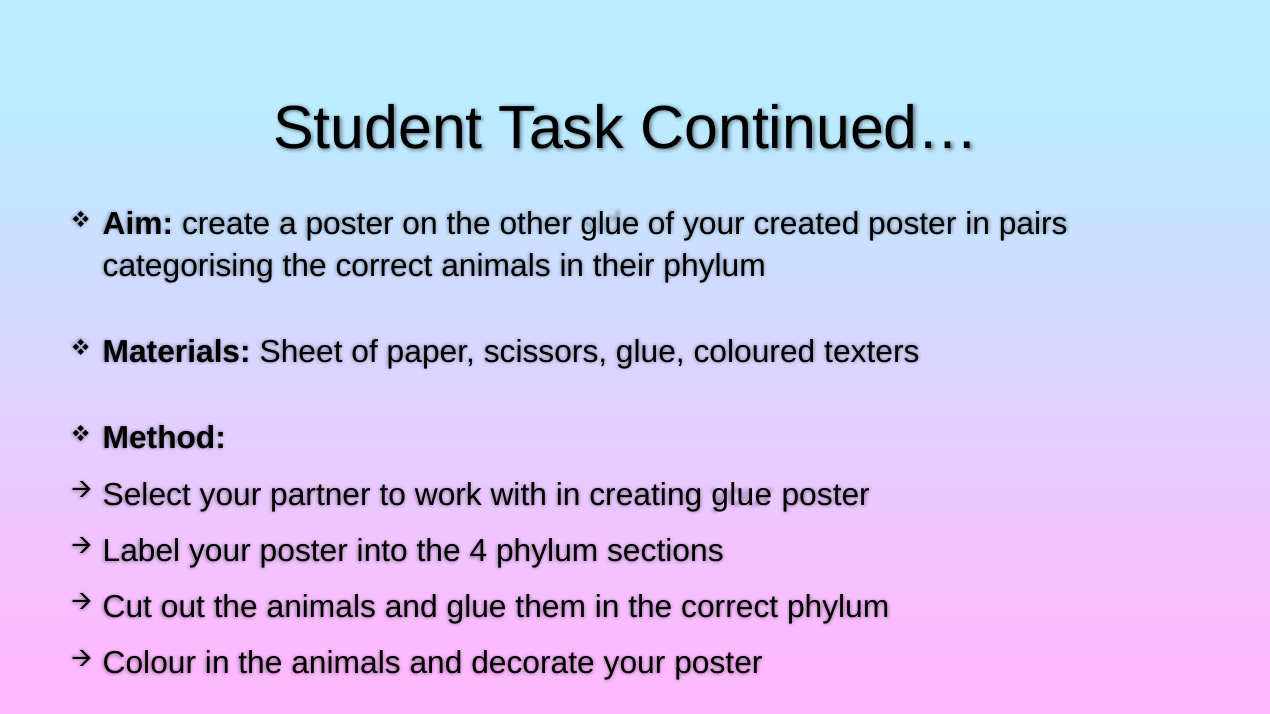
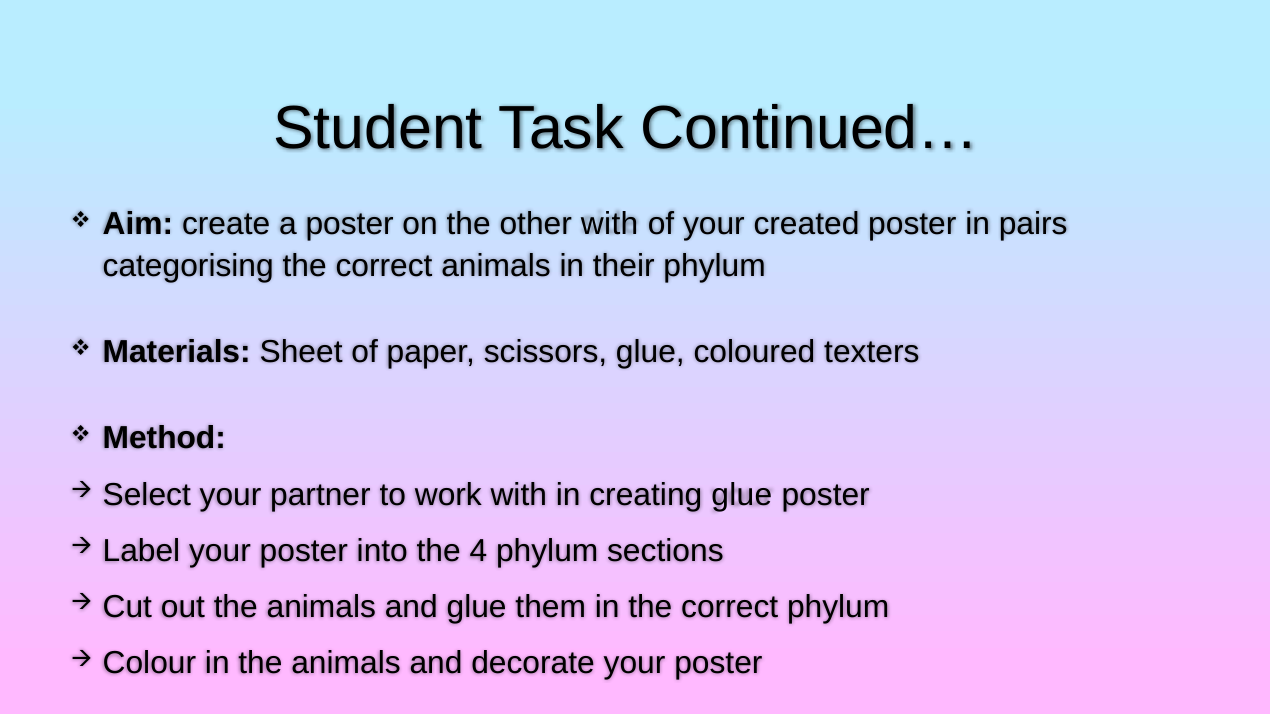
other glue: glue -> with
